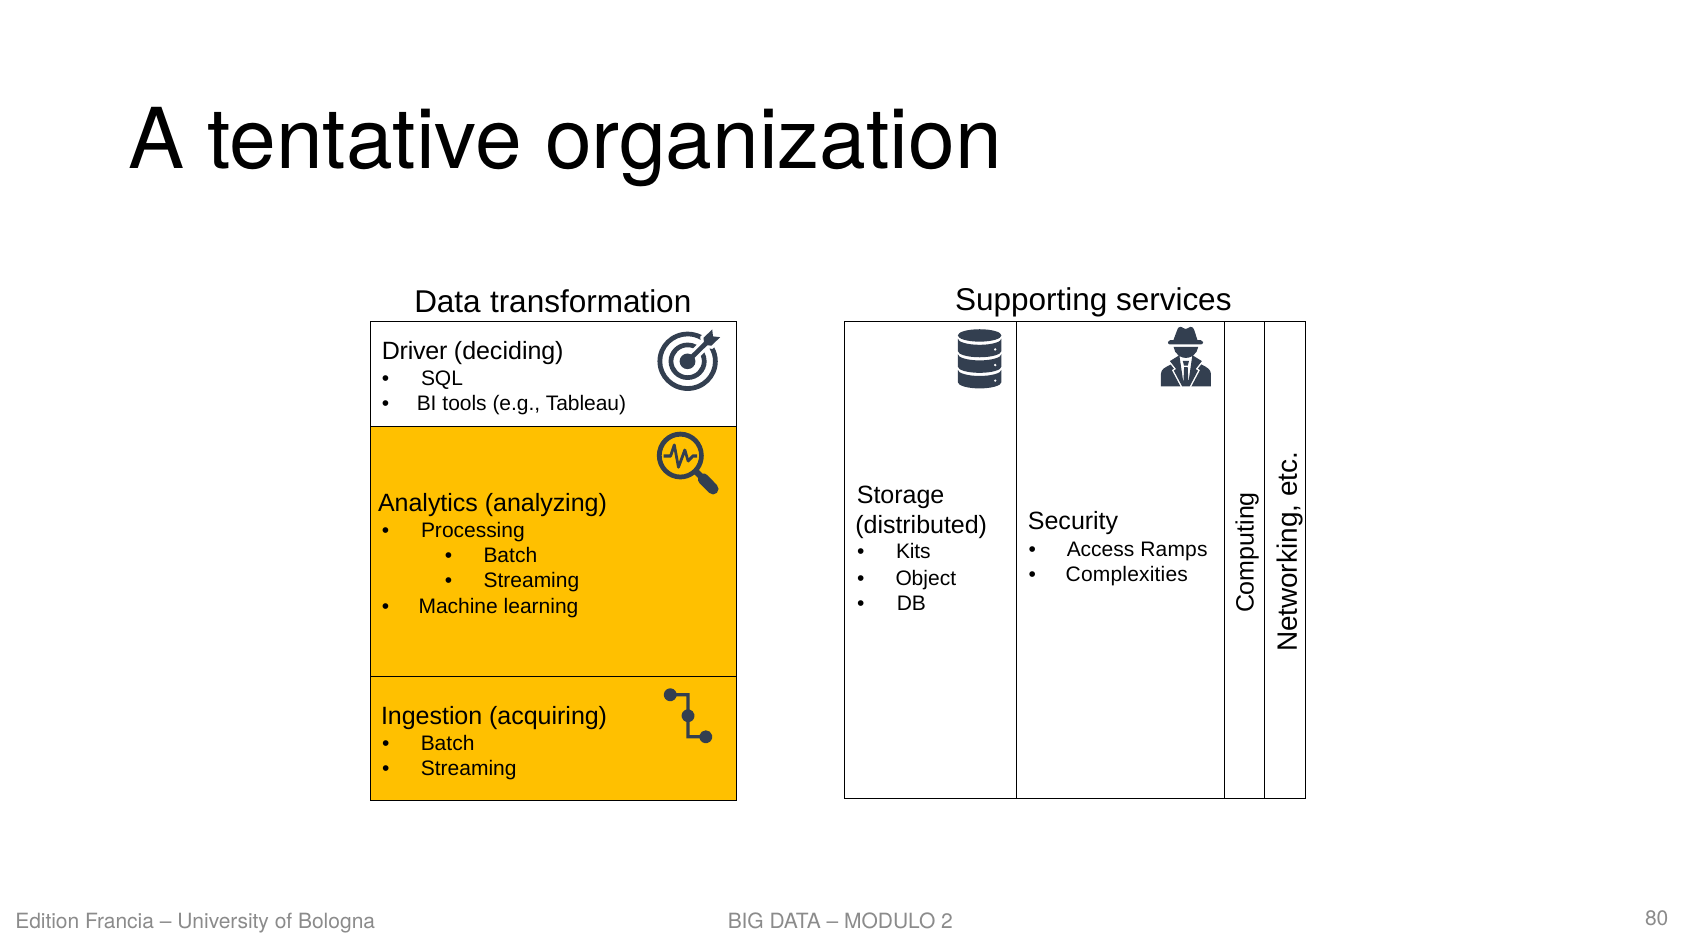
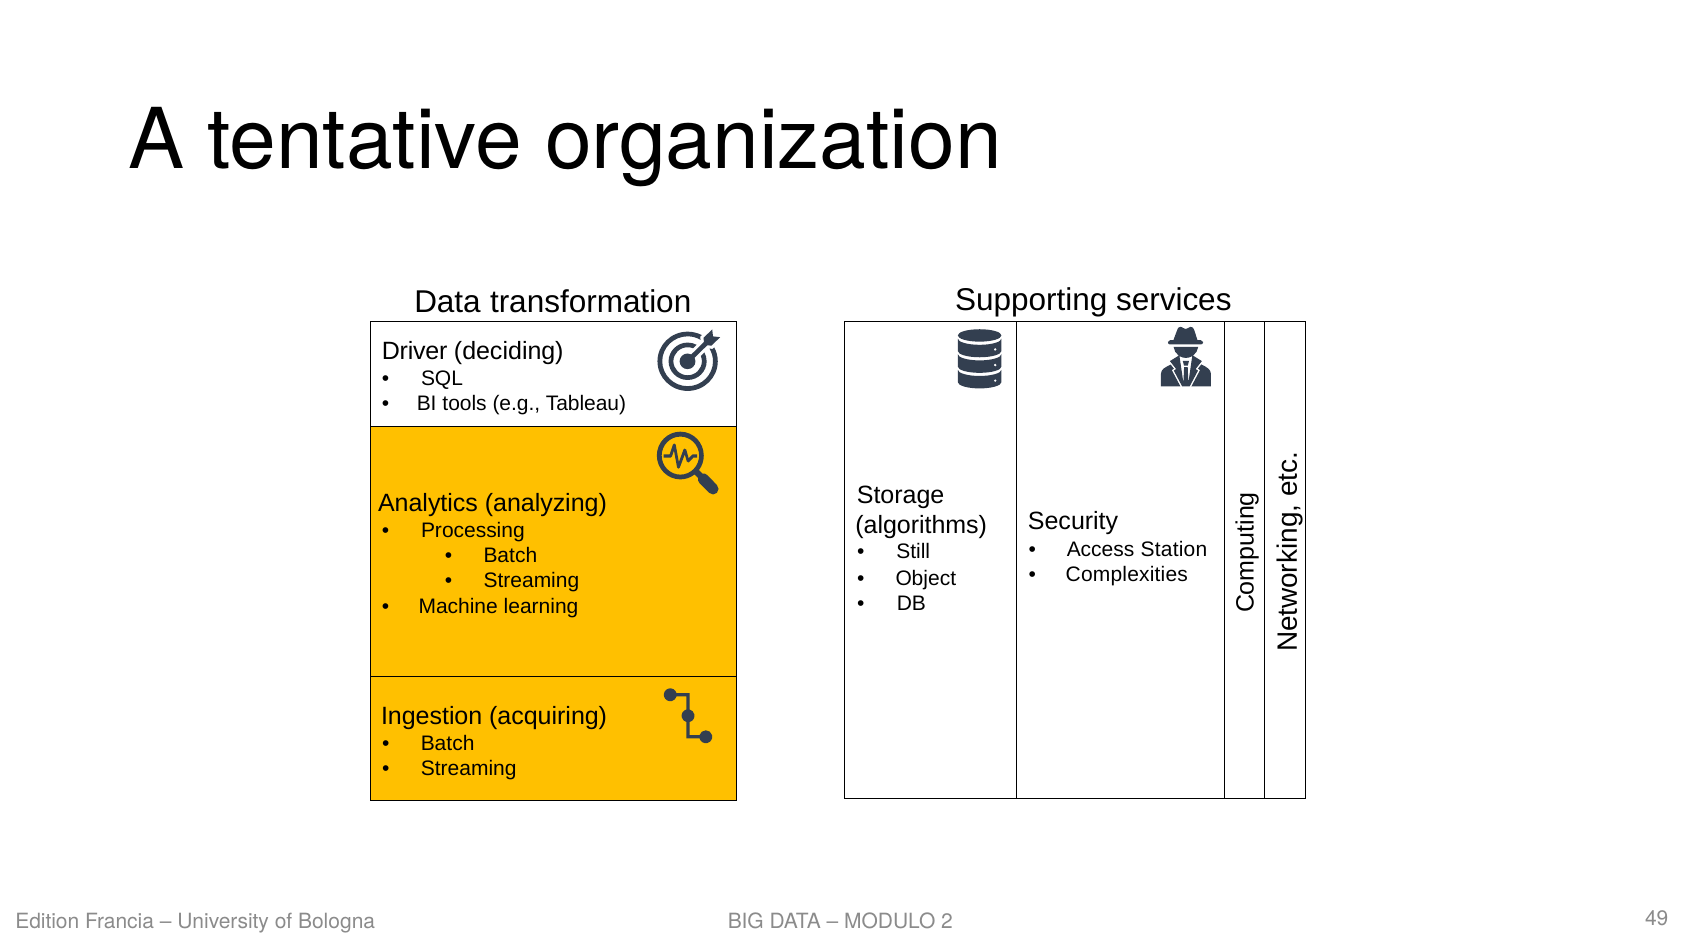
distributed: distributed -> algorithms
Ramps: Ramps -> Station
Kits: Kits -> Still
80: 80 -> 49
